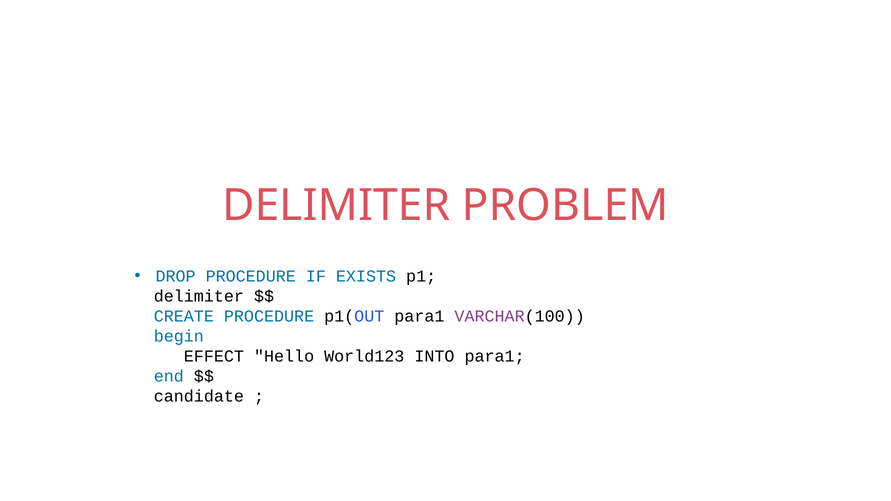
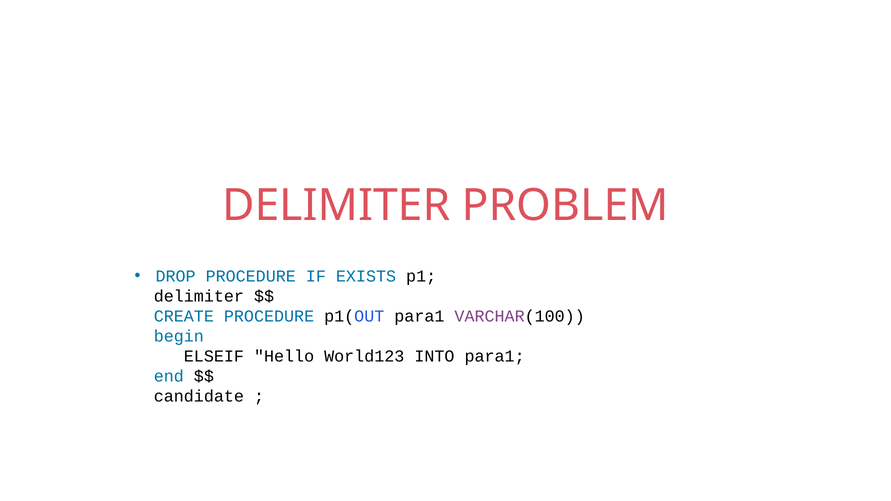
EFFECT: EFFECT -> ELSEIF
